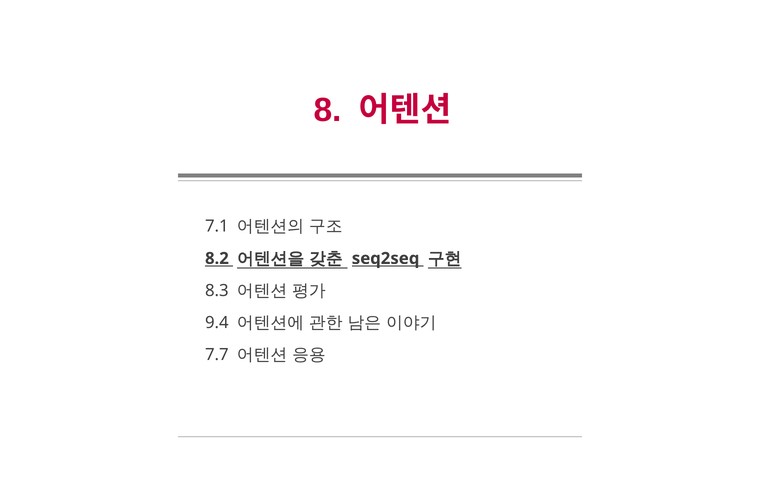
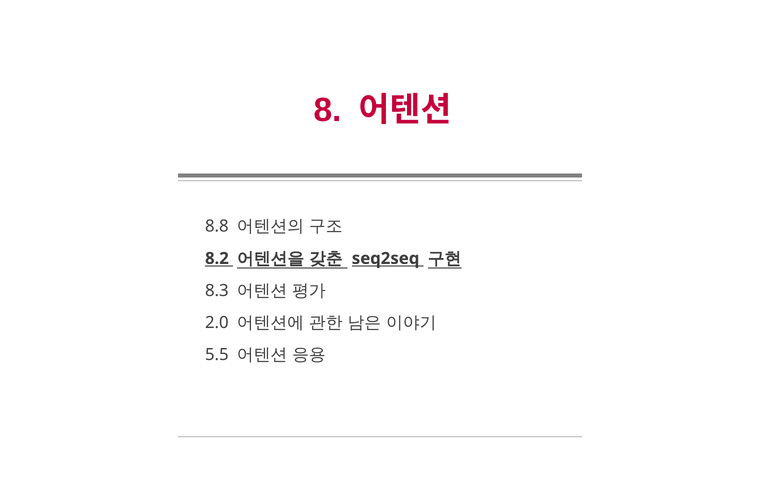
7.1: 7.1 -> 8.8
9.4: 9.4 -> 2.0
7.7: 7.7 -> 5.5
